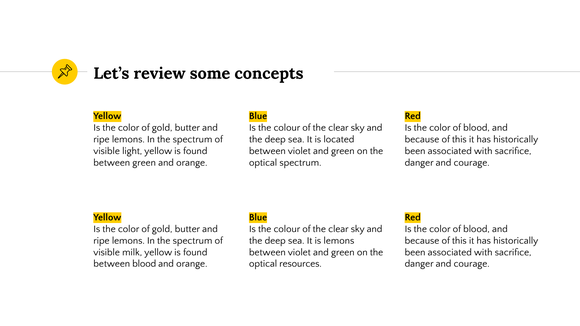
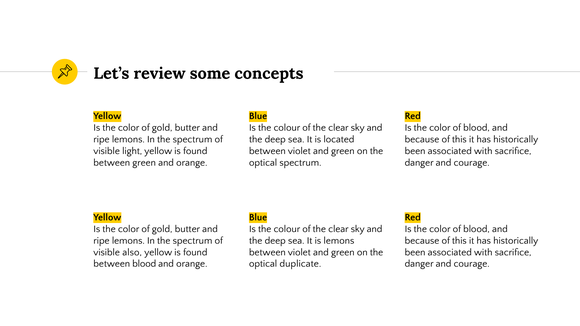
milk: milk -> also
resources: resources -> duplicate
